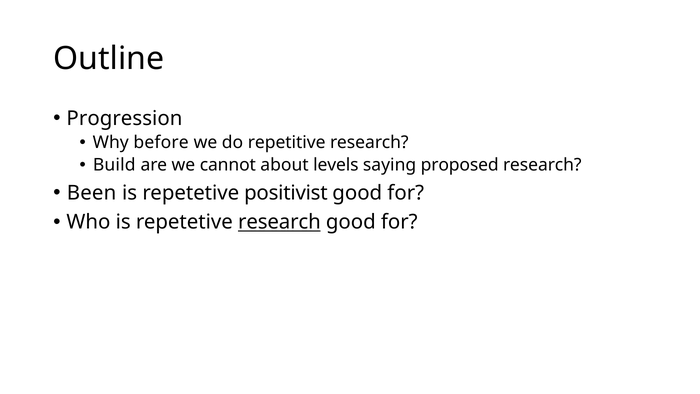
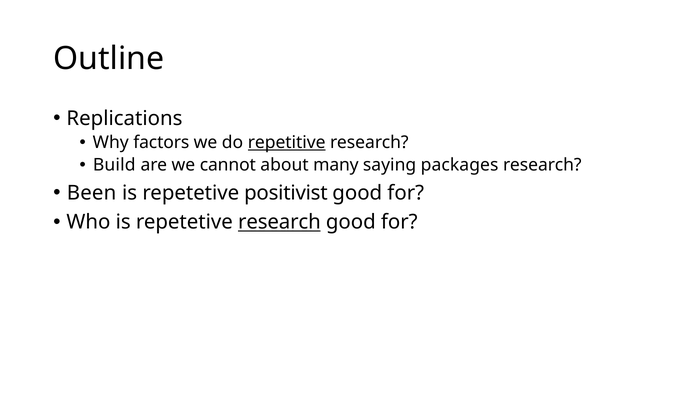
Progression: Progression -> Replications
before: before -> factors
repetitive underline: none -> present
levels: levels -> many
proposed: proposed -> packages
